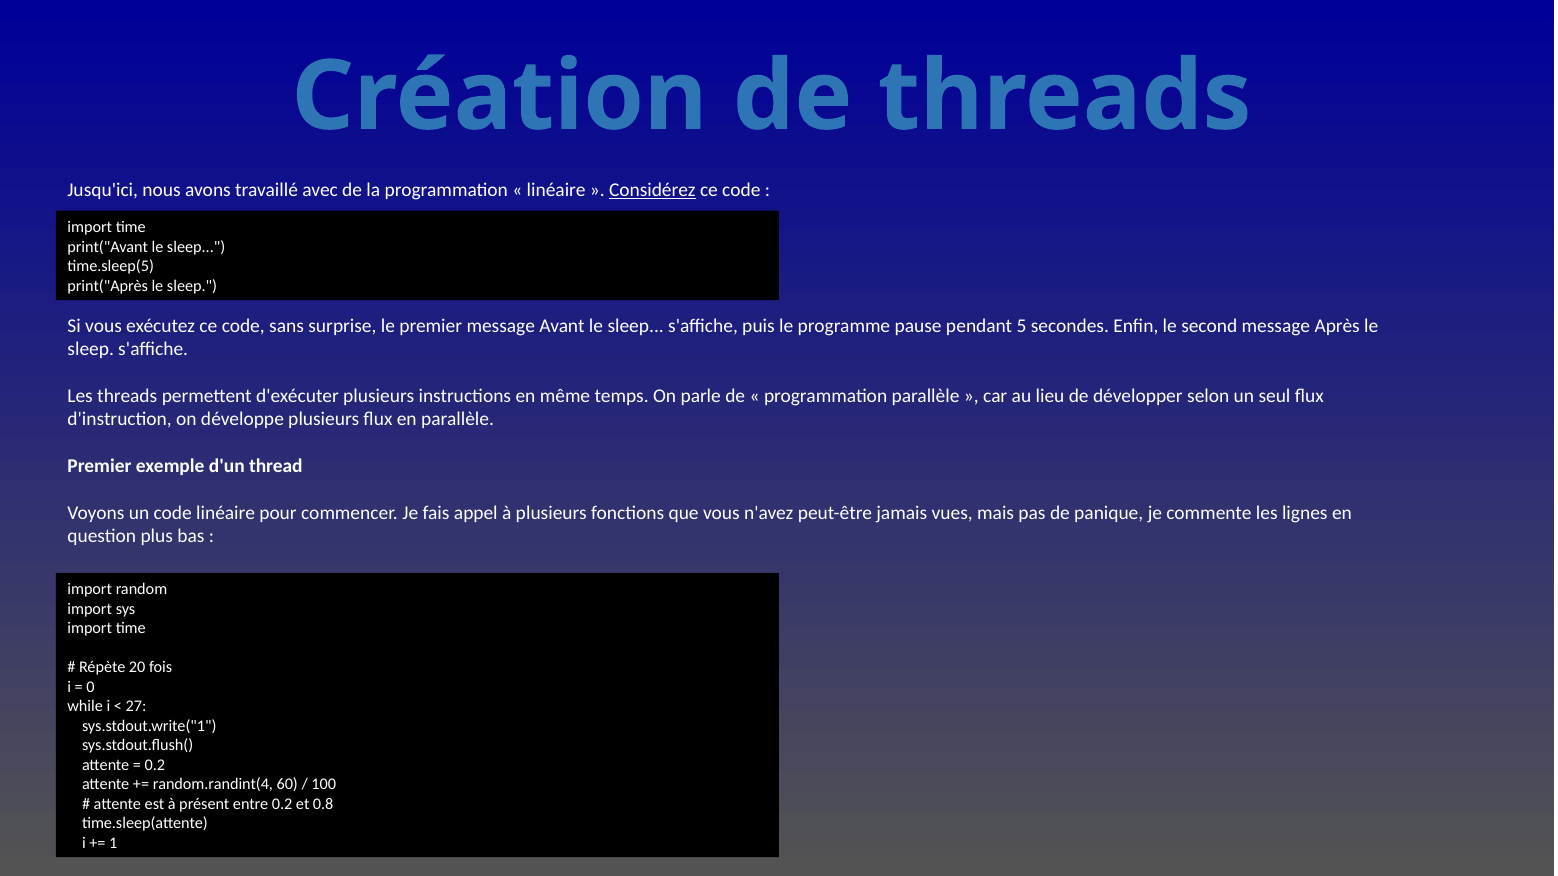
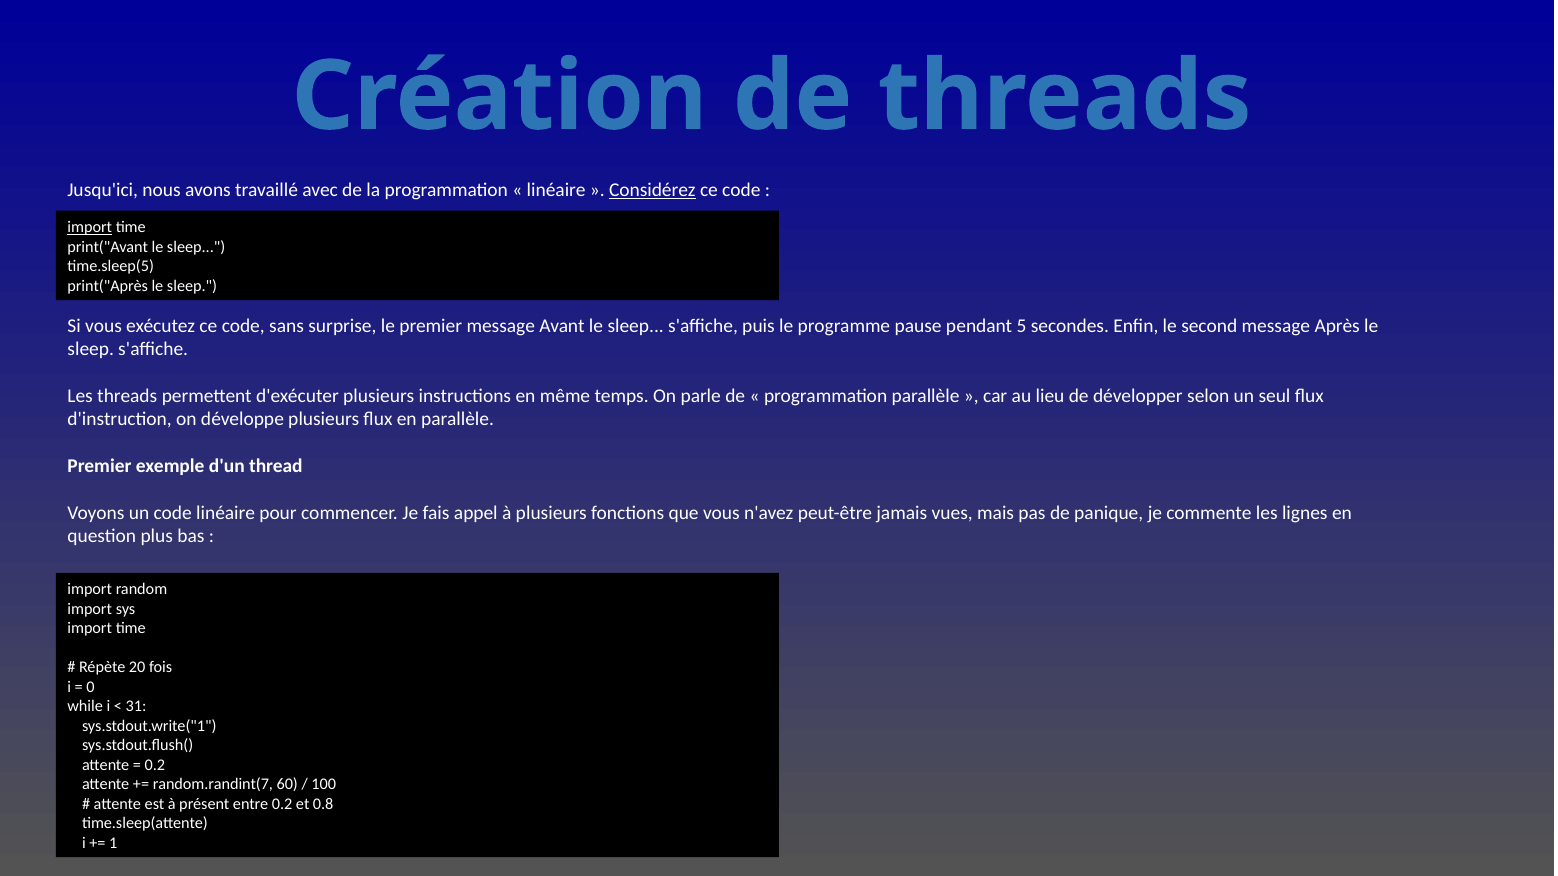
import at (90, 227) underline: none -> present
27: 27 -> 31
random.randint(4: random.randint(4 -> random.randint(7
